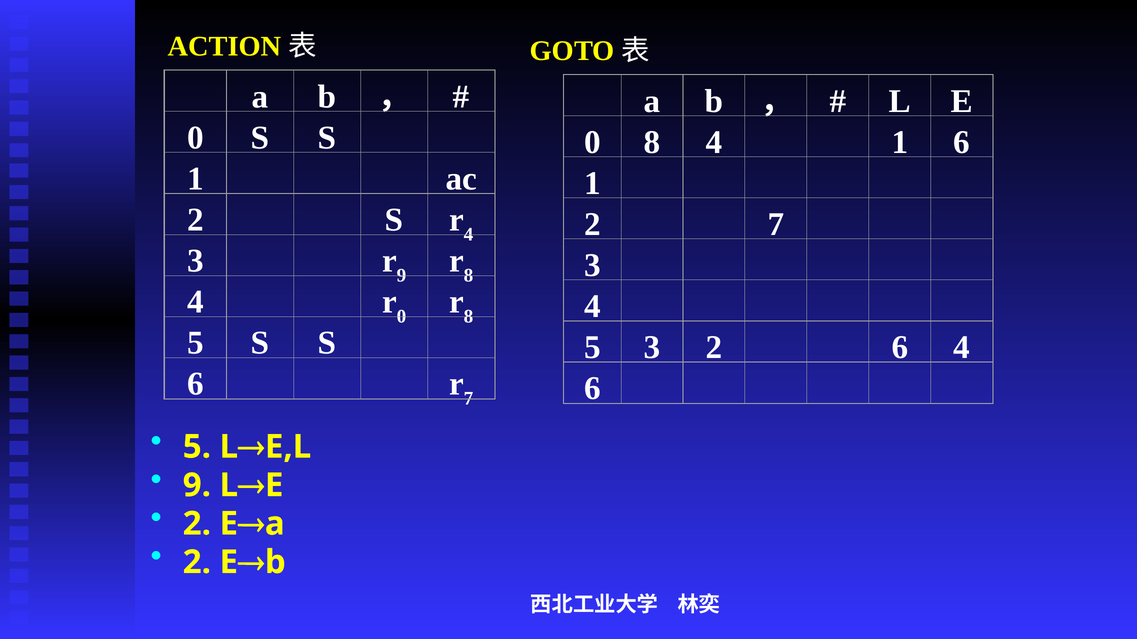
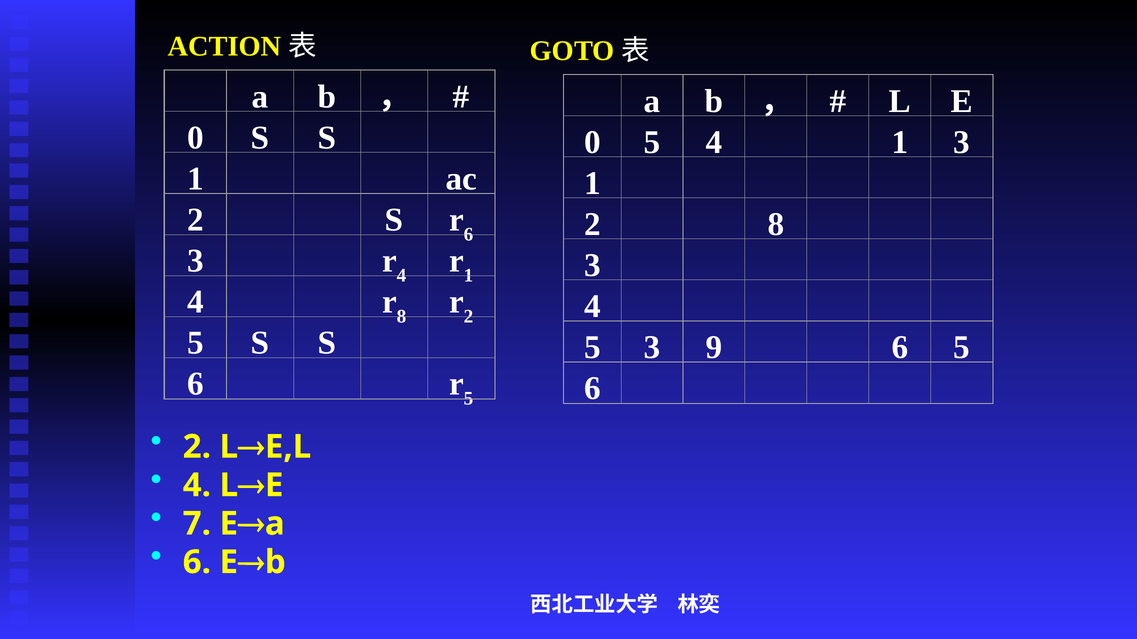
0 8: 8 -> 5
1 6: 6 -> 3
4 at (468, 235): 4 -> 6
2 7: 7 -> 8
9 at (401, 276): 9 -> 4
8 at (468, 276): 8 -> 1
0 at (401, 317): 0 -> 8
8 at (468, 317): 8 -> 2
3 2: 2 -> 9
6 4: 4 -> 5
7 at (468, 399): 7 -> 5
5 at (197, 447): 5 -> 2
9 at (197, 486): 9 -> 4
2 at (197, 524): 2 -> 7
2 at (197, 563): 2 -> 6
